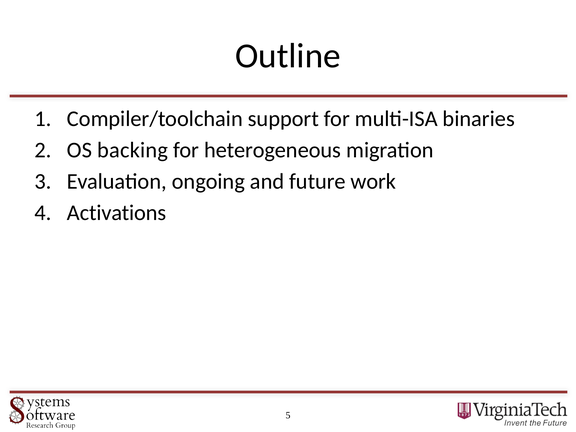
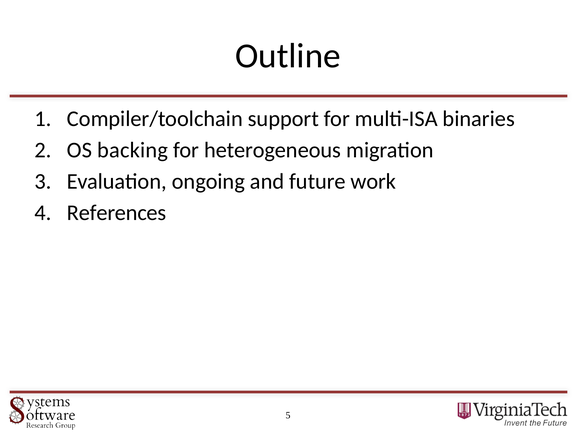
Activations: Activations -> References
